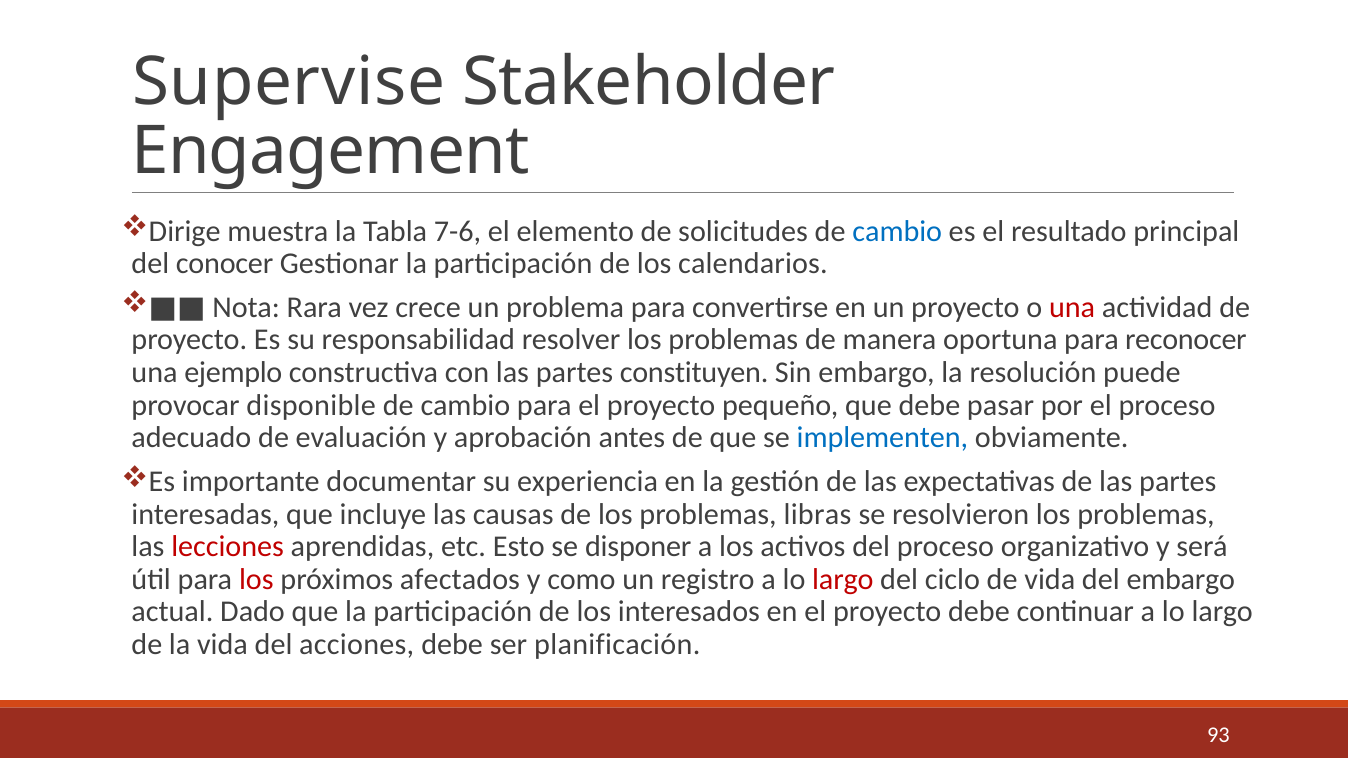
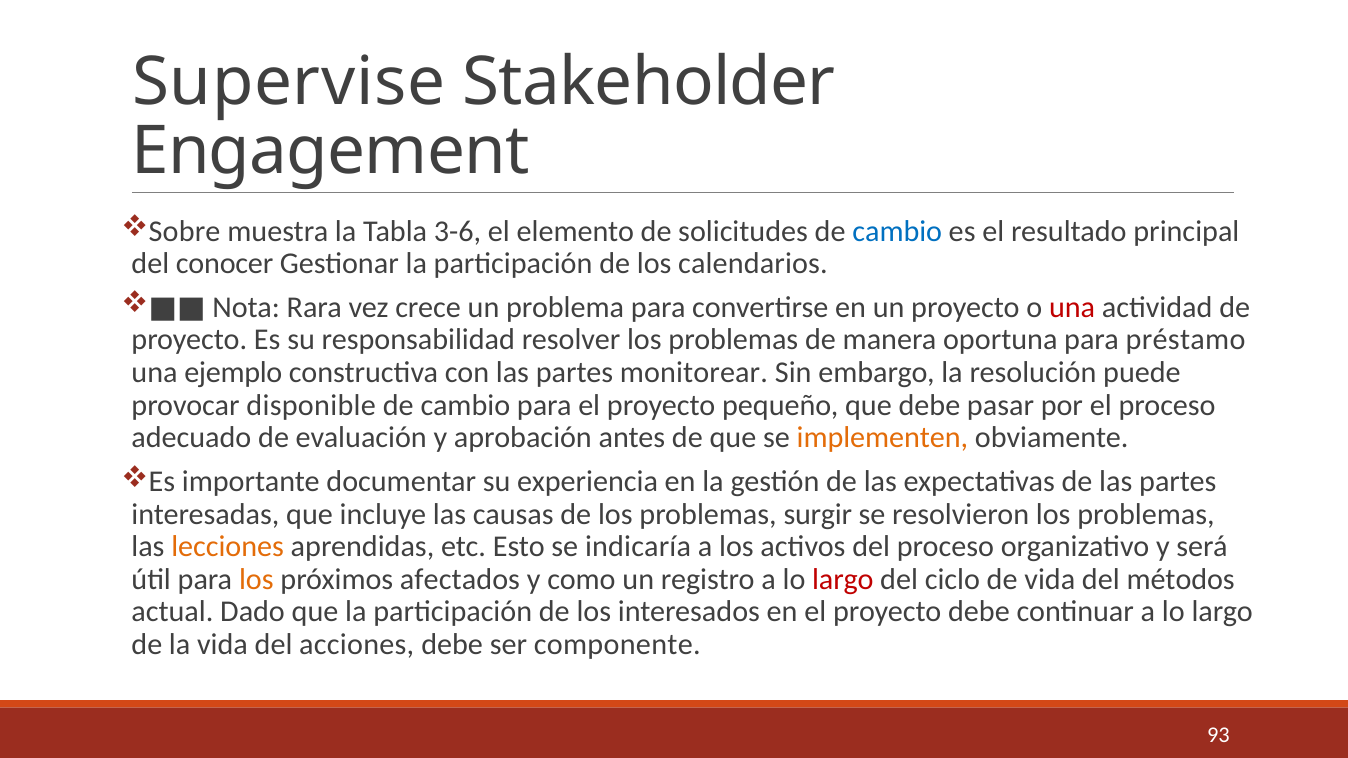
Dirige: Dirige -> Sobre
7-6: 7-6 -> 3-6
reconocer: reconocer -> préstamo
constituyen: constituyen -> monitorear
implementen colour: blue -> orange
libras: libras -> surgir
lecciones colour: red -> orange
disponer: disponer -> indicaría
los at (256, 580) colour: red -> orange
del embargo: embargo -> métodos
planificación: planificación -> componente
